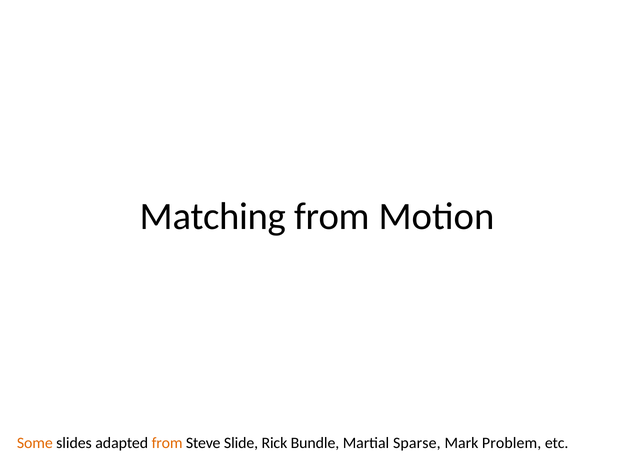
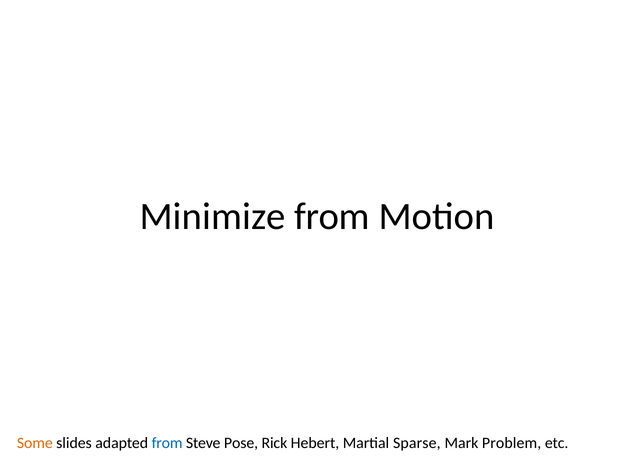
Matching: Matching -> Minimize
from at (167, 444) colour: orange -> blue
Slide: Slide -> Pose
Bundle: Bundle -> Hebert
